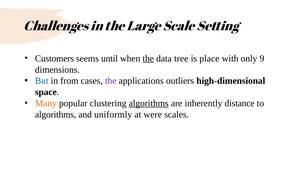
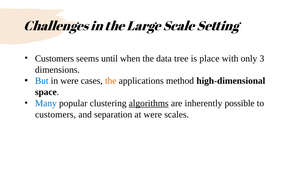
the at (148, 58) underline: present -> none
9: 9 -> 3
in from: from -> were
the at (111, 81) colour: purple -> orange
outliers: outliers -> method
Many colour: orange -> blue
distance: distance -> possible
algorithms at (56, 114): algorithms -> customers
uniformly: uniformly -> separation
